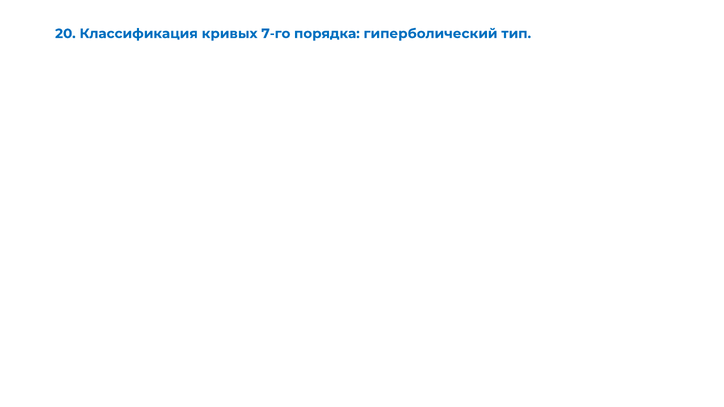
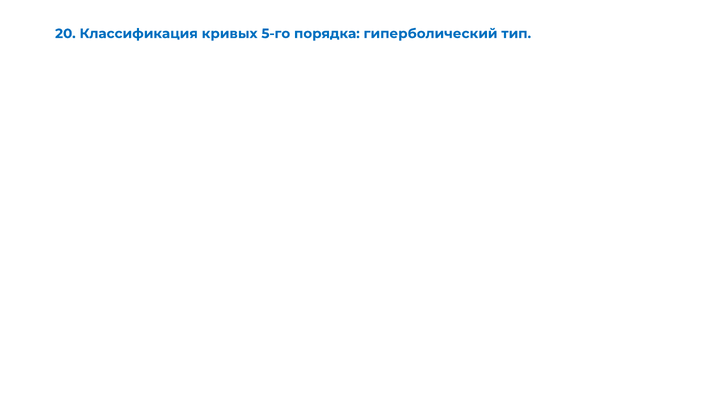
7-го: 7-го -> 5-го
